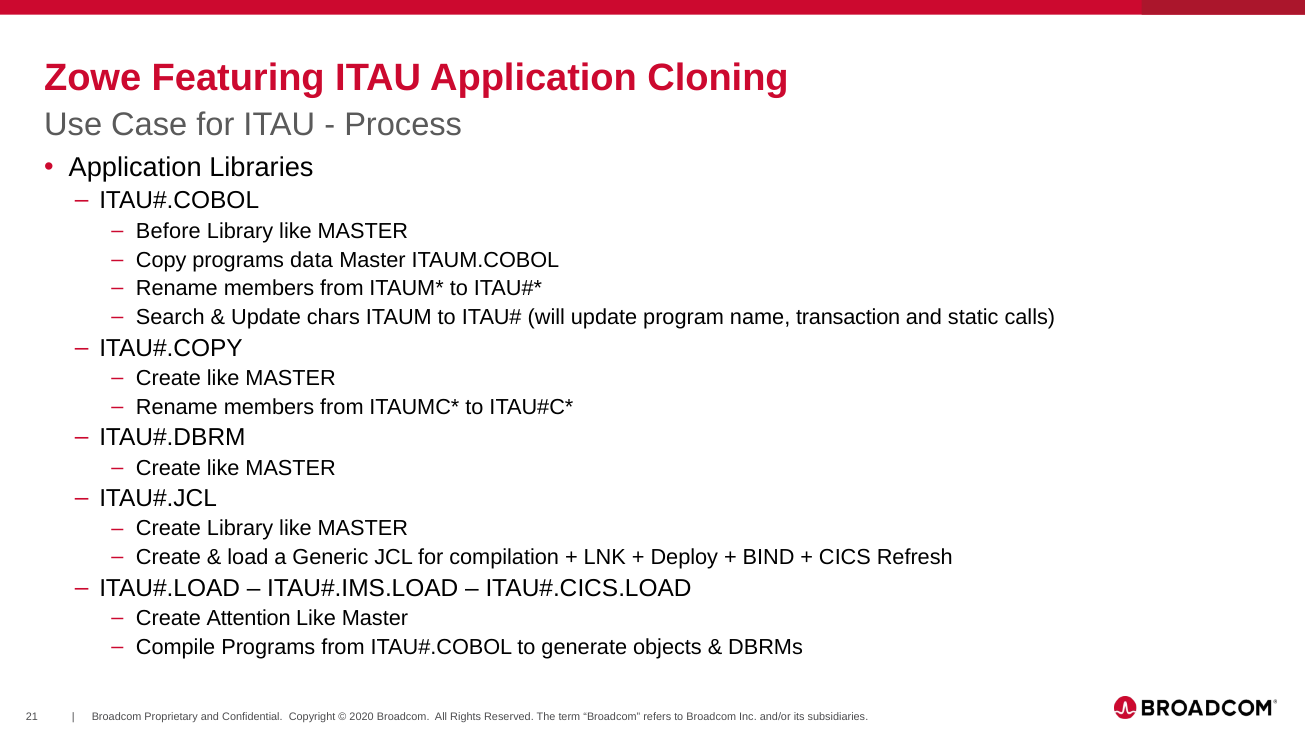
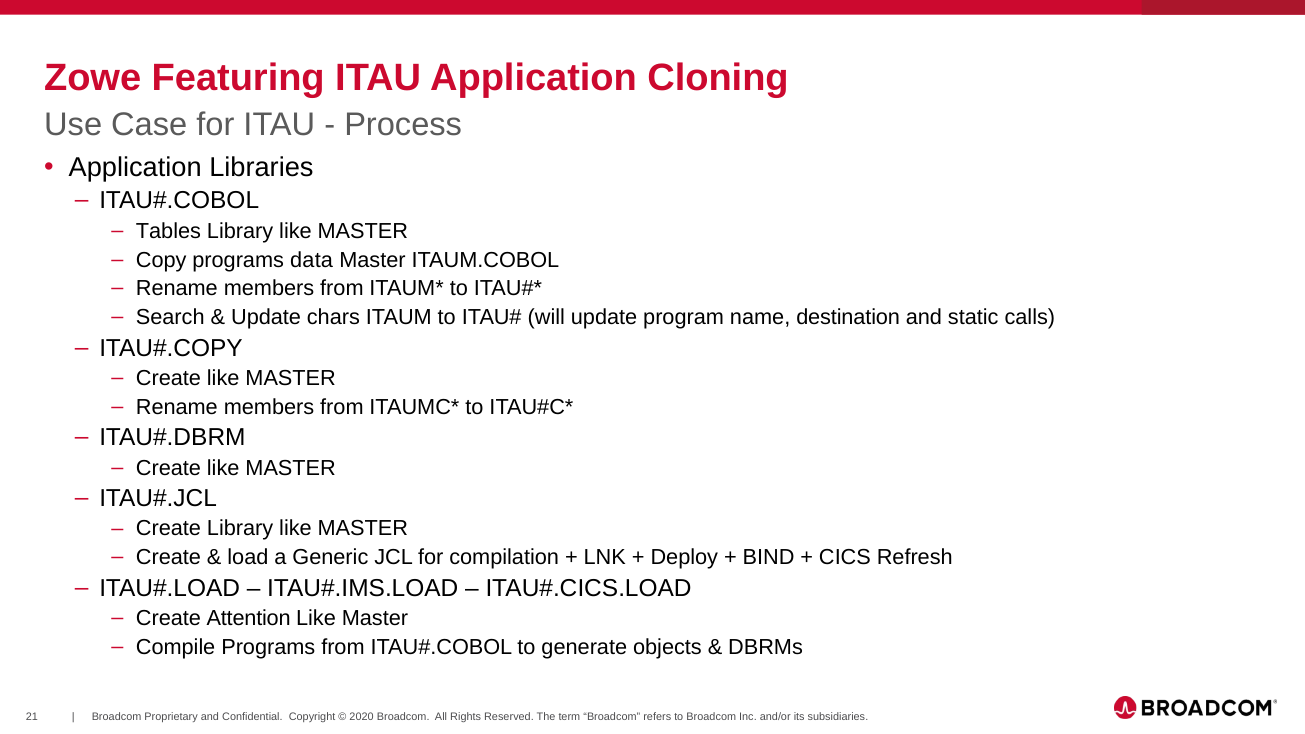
Before: Before -> Tables
transaction: transaction -> destination
